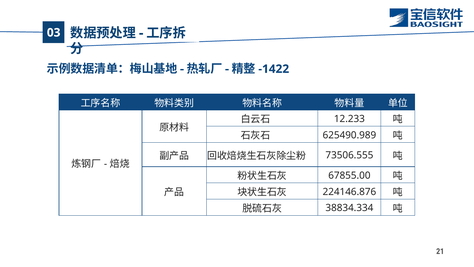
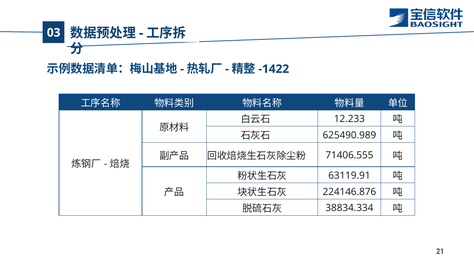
73506.555: 73506.555 -> 71406.555
67855.00: 67855.00 -> 63119.91
